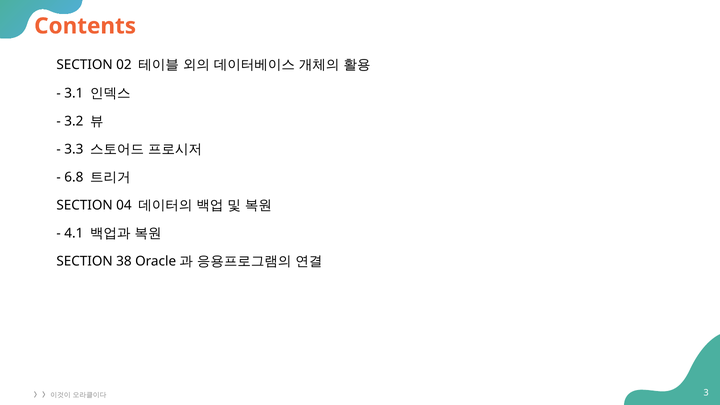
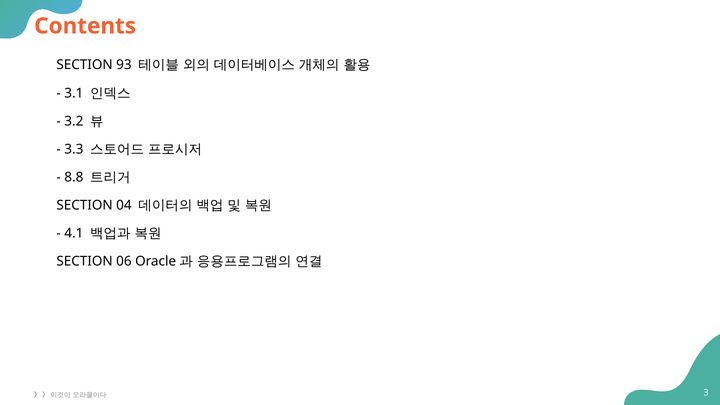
02: 02 -> 93
6.8: 6.8 -> 8.8
38: 38 -> 06
